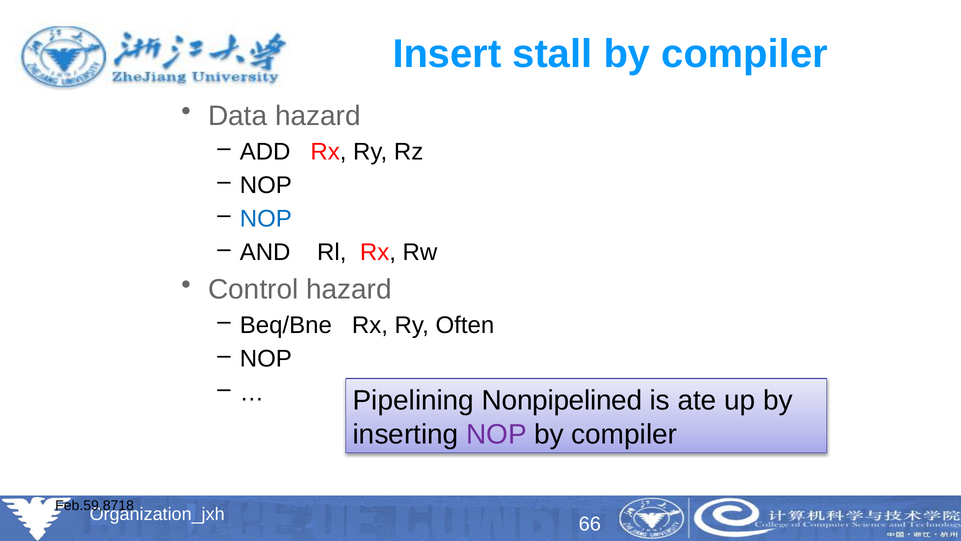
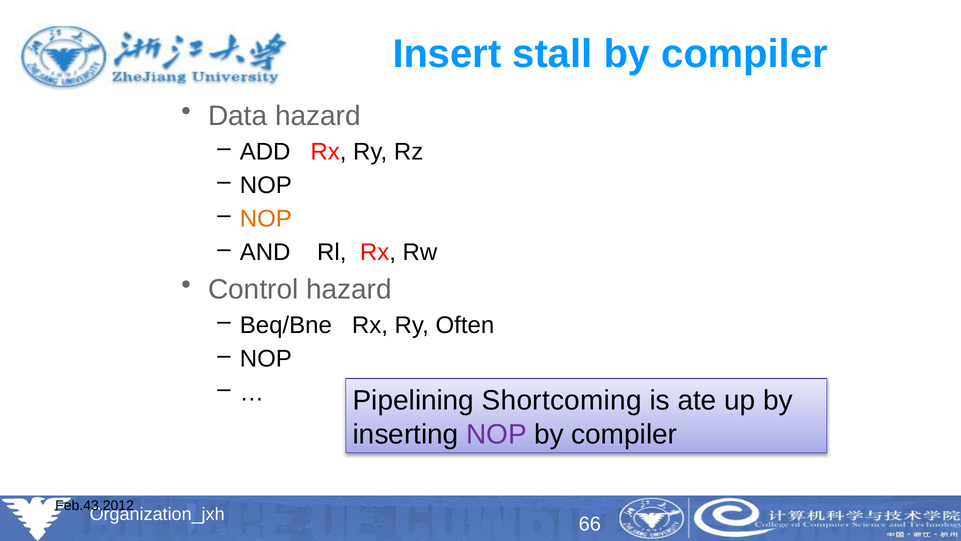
NOP at (266, 219) colour: blue -> orange
Nonpipelined: Nonpipelined -> Shortcoming
Feb.59,8718: Feb.59,8718 -> Feb.43,2012
